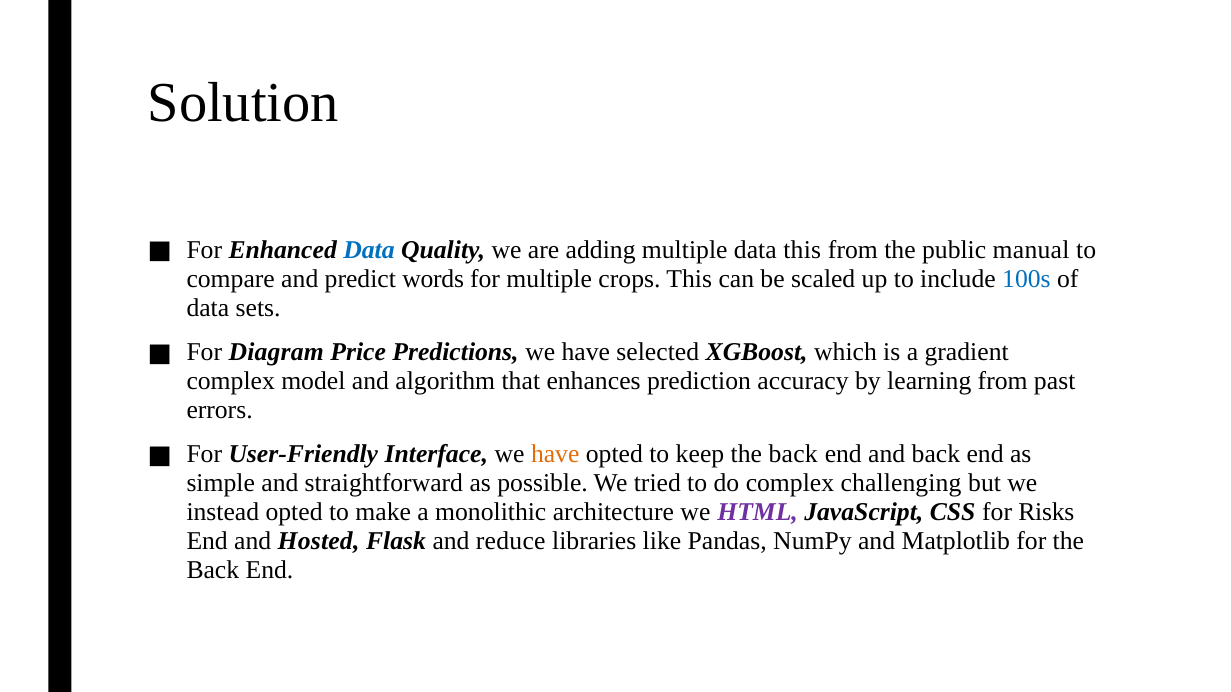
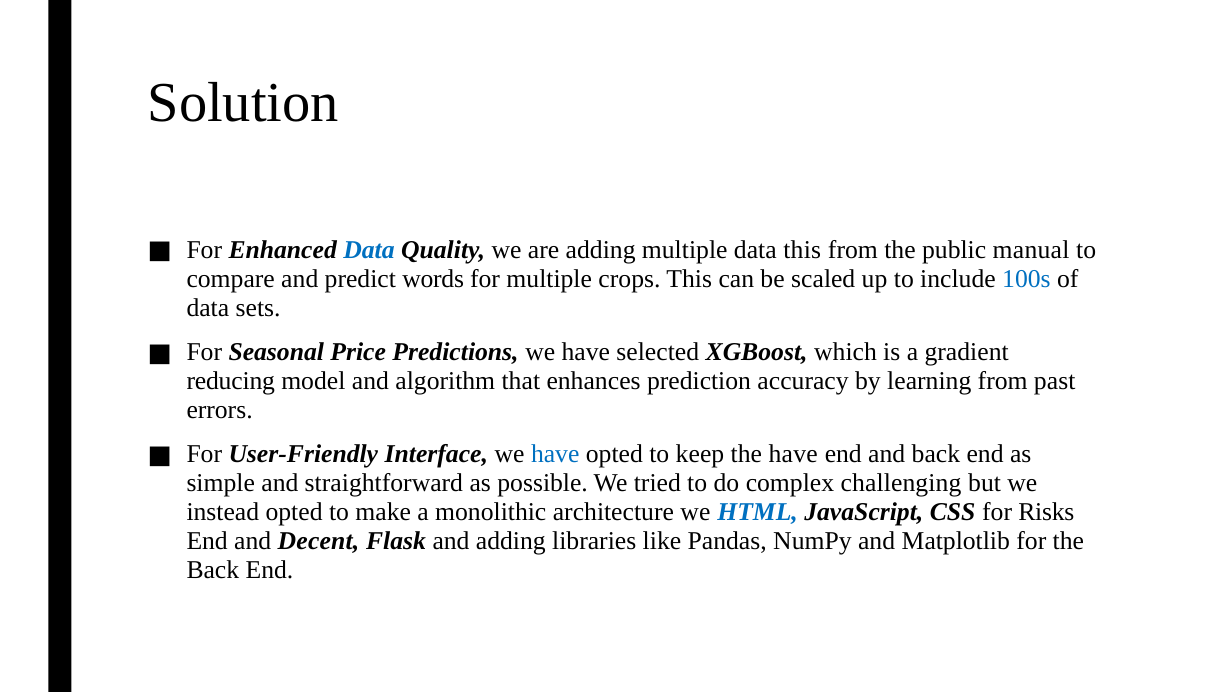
Diagram: Diagram -> Seasonal
complex at (231, 381): complex -> reducing
have at (555, 455) colour: orange -> blue
keep the back: back -> have
HTML colour: purple -> blue
Hosted: Hosted -> Decent
and reduce: reduce -> adding
